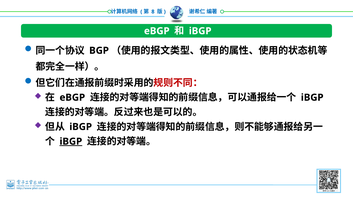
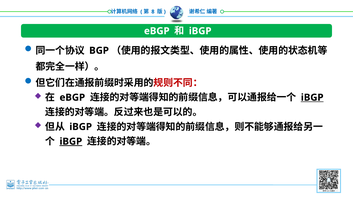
iBGP at (312, 98) underline: none -> present
